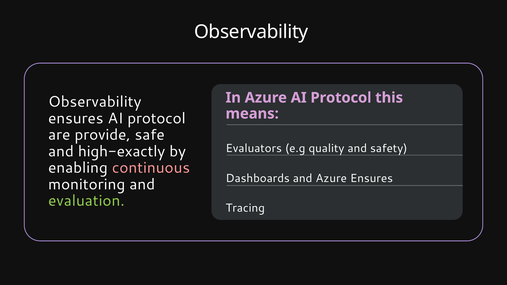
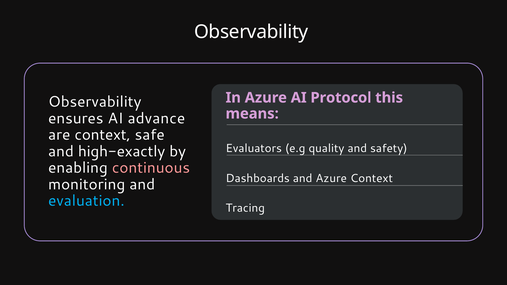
ensures AI protocol: protocol -> advance
are provide: provide -> context
Azure Ensures: Ensures -> Context
evaluation colour: light green -> light blue
